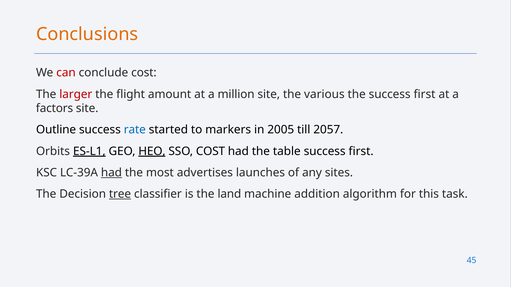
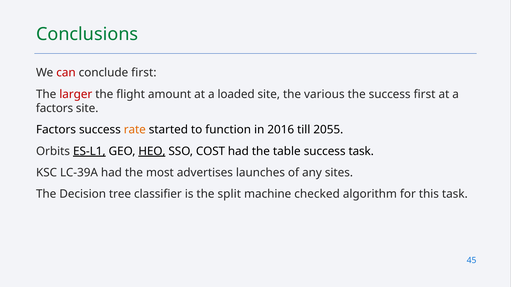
Conclusions colour: orange -> green
conclude cost: cost -> first
million: million -> loaded
Outline at (56, 130): Outline -> Factors
rate colour: blue -> orange
markers: markers -> function
2005: 2005 -> 2016
2057: 2057 -> 2055
first at (361, 151): first -> task
had at (111, 173) underline: present -> none
tree underline: present -> none
land: land -> split
addition: addition -> checked
